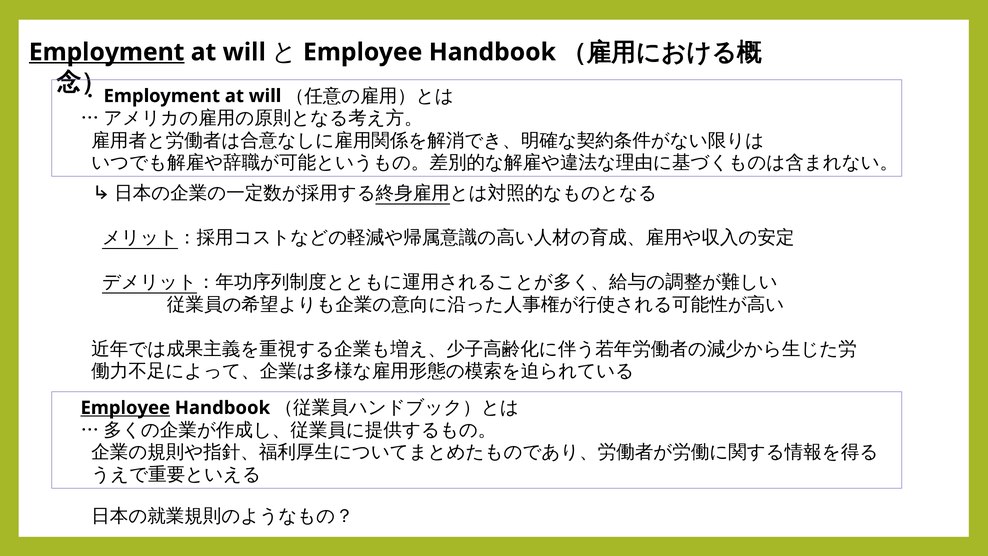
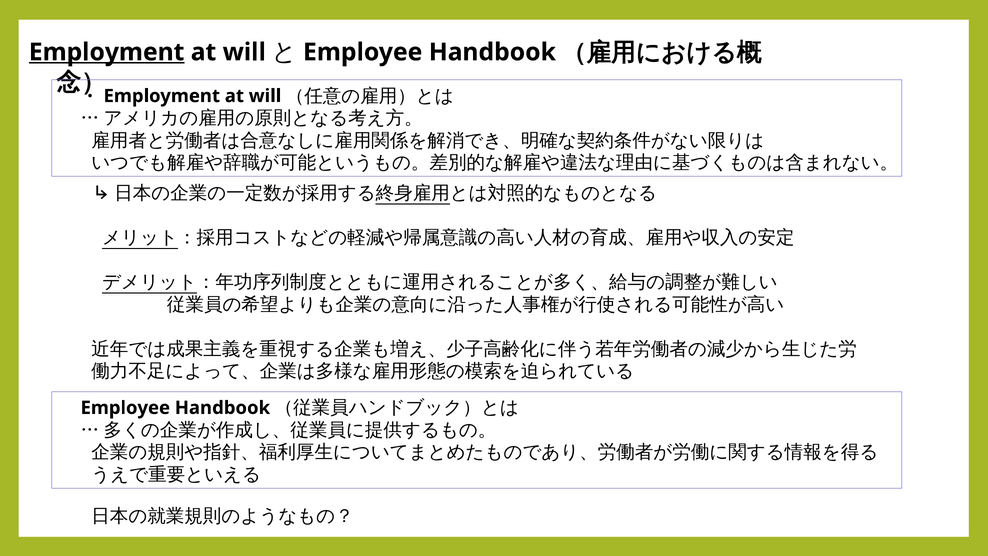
Employee at (125, 408) underline: present -> none
